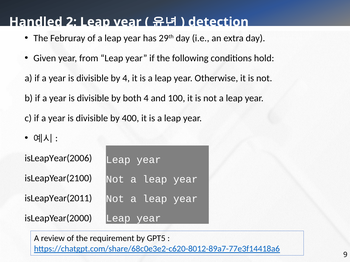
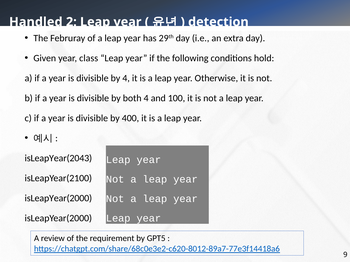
from: from -> class
isLeapYear(2006: isLeapYear(2006 -> isLeapYear(2043
isLeapYear(2011 at (58, 199): isLeapYear(2011 -> isLeapYear(2000
